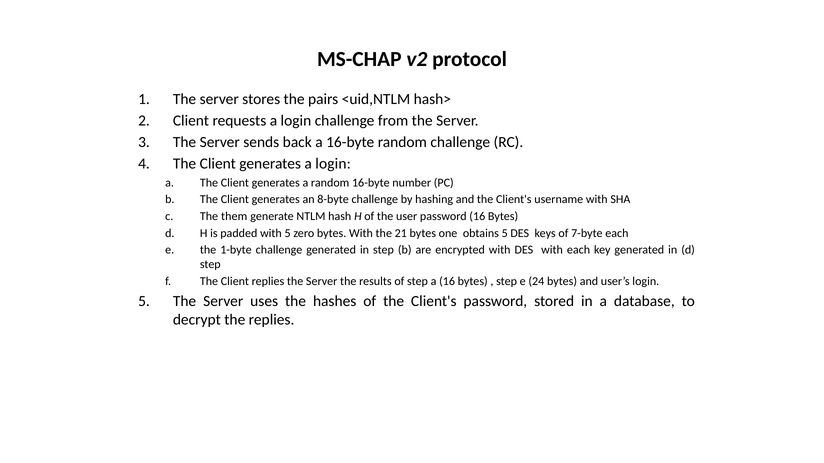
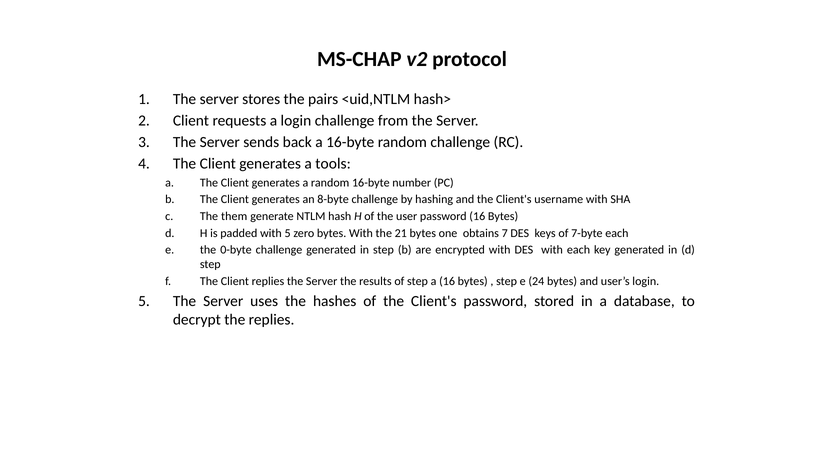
generates a login: login -> tools
obtains 5: 5 -> 7
1-byte: 1-byte -> 0-byte
